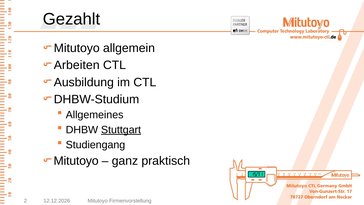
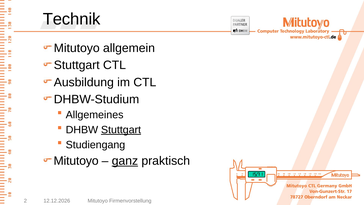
Gezahlt: Gezahlt -> Technik
Arbeiten at (77, 65): Arbeiten -> Stuttgart
ganz underline: none -> present
